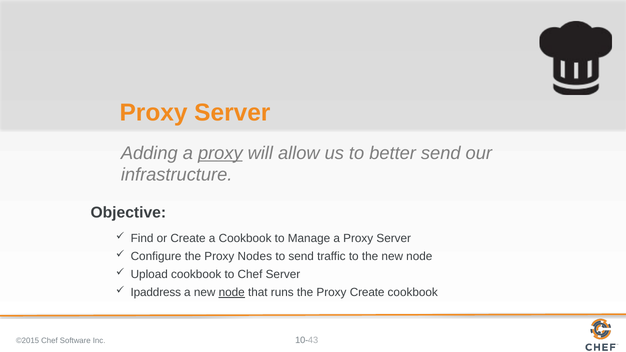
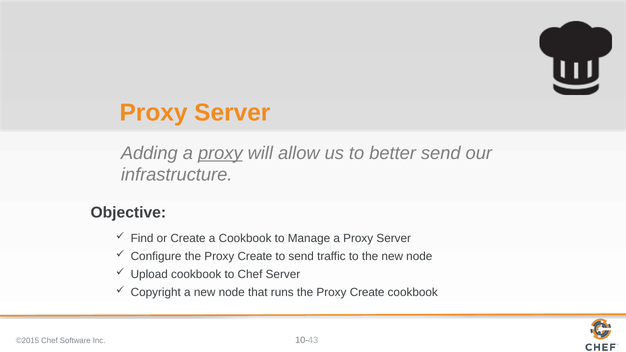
Configure the Proxy Nodes: Nodes -> Create
Ipaddress: Ipaddress -> Copyright
node at (232, 292) underline: present -> none
